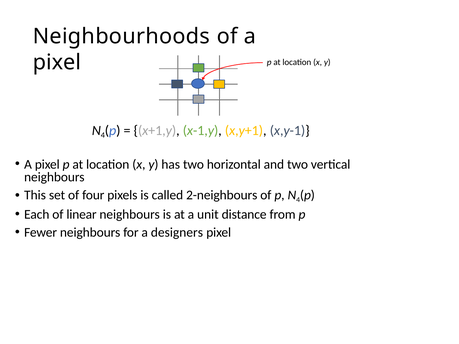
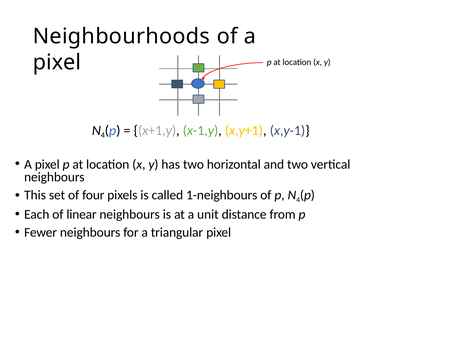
2-neighbours: 2-neighbours -> 1-neighbours
designers: designers -> triangular
